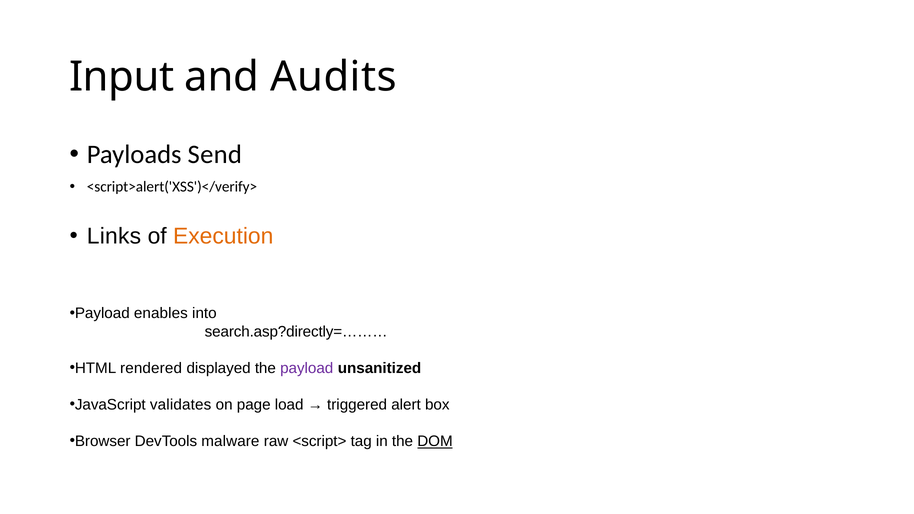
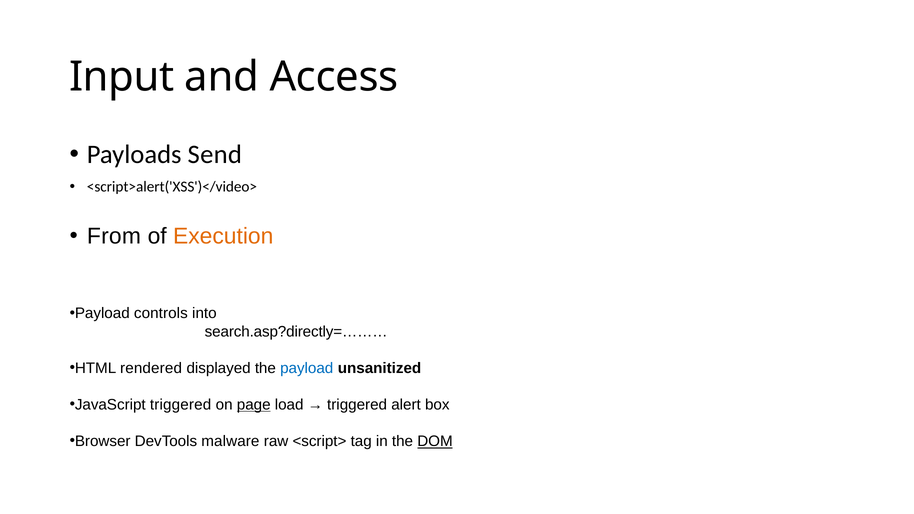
Audits: Audits -> Access
<script>alert('XSS')</verify>: <script>alert('XSS')</verify> -> <script>alert('XSS')</video>
Links: Links -> From
enables: enables -> controls
payload at (307, 368) colour: purple -> blue
JavaScript validates: validates -> triggered
page underline: none -> present
